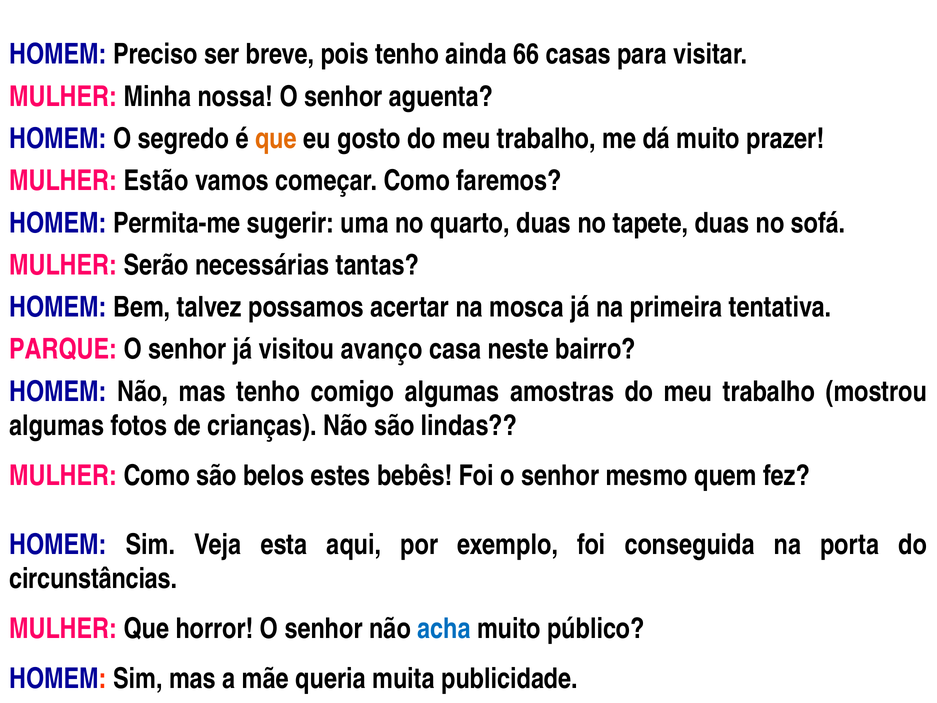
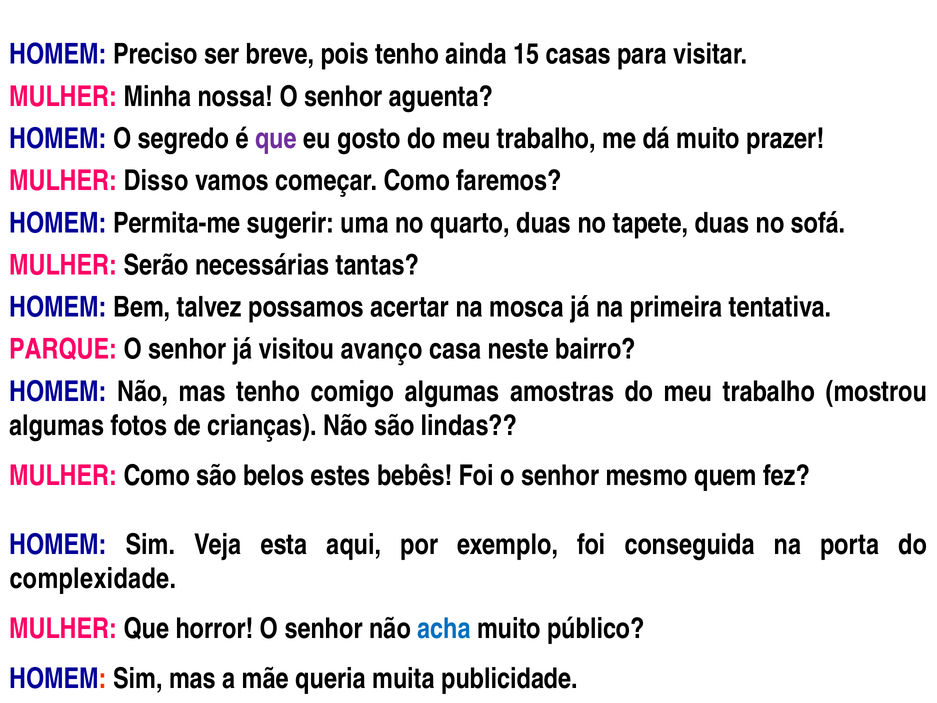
66: 66 -> 15
que at (276, 139) colour: orange -> purple
Estão: Estão -> Disso
circunstâncias: circunstâncias -> complexidade
